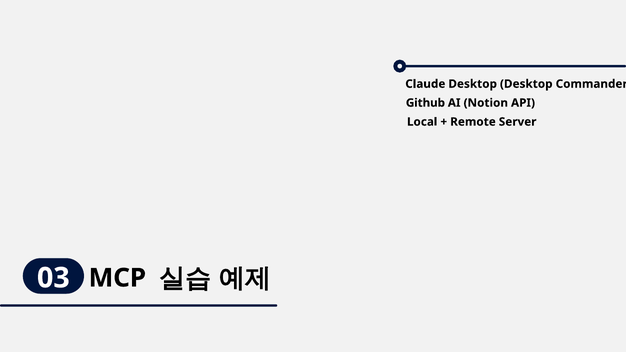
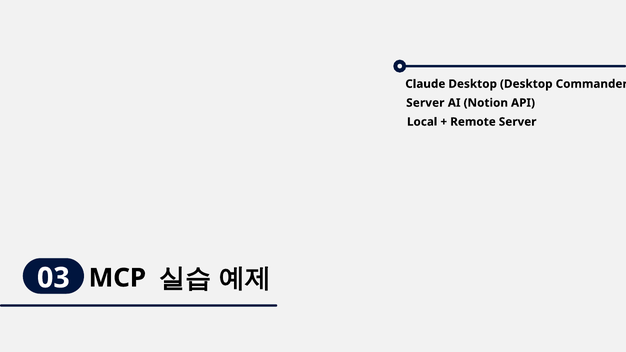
Github at (425, 103): Github -> Server
